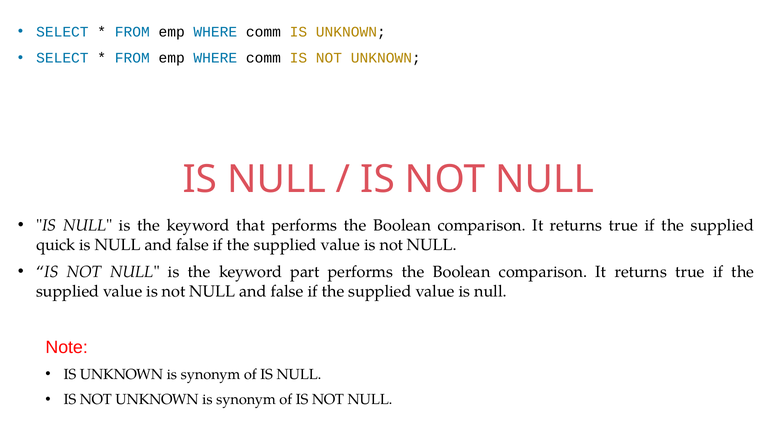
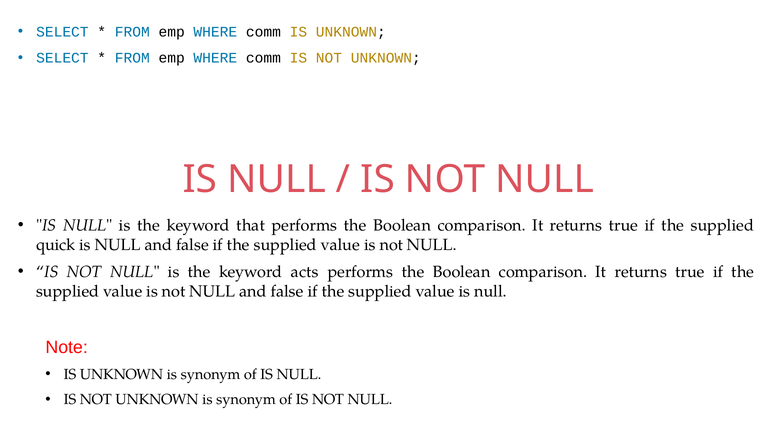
part: part -> acts
